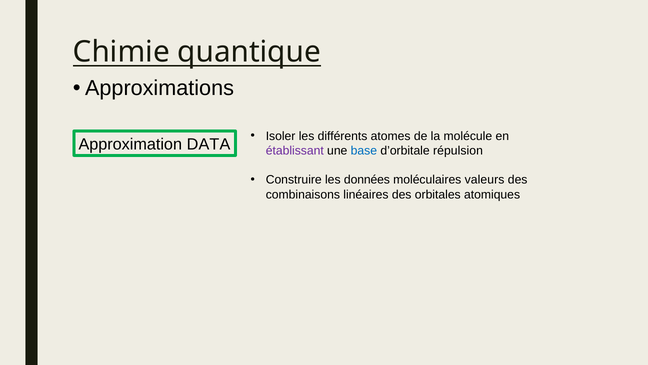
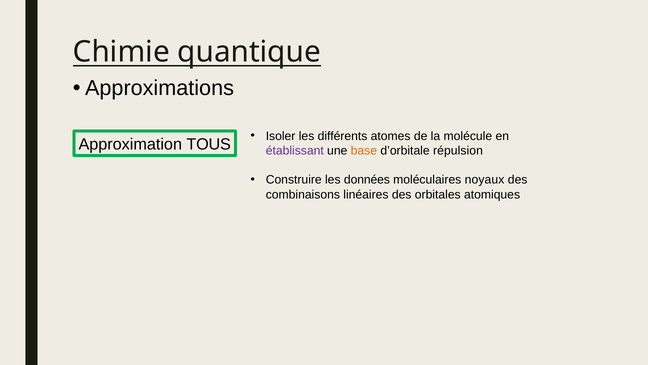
DATA: DATA -> TOUS
base colour: blue -> orange
valeurs: valeurs -> noyaux
